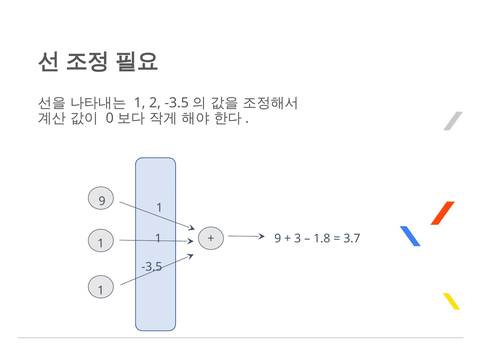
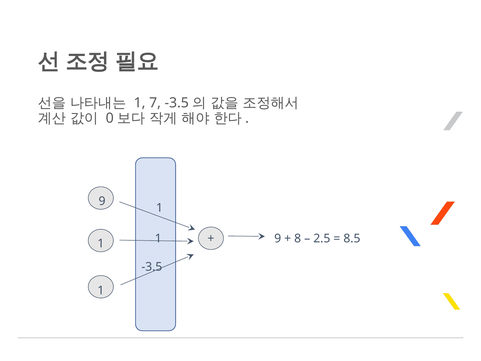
2: 2 -> 7
3: 3 -> 8
1.8: 1.8 -> 2.5
3.7: 3.7 -> 8.5
